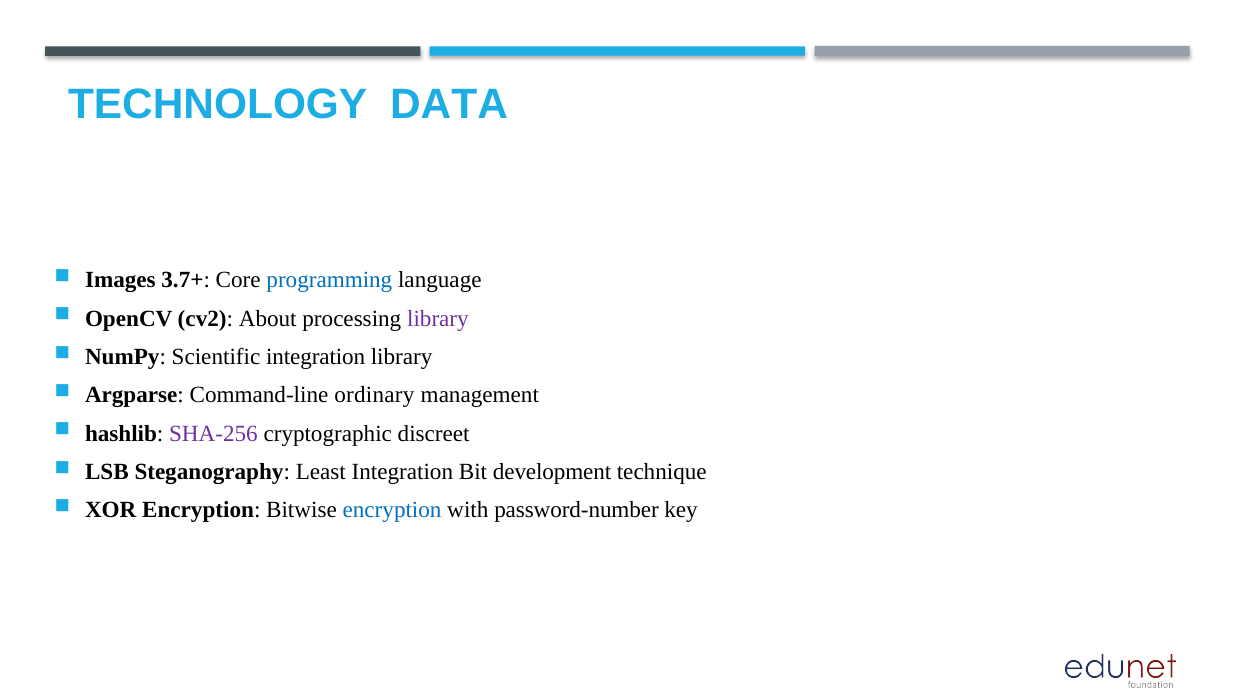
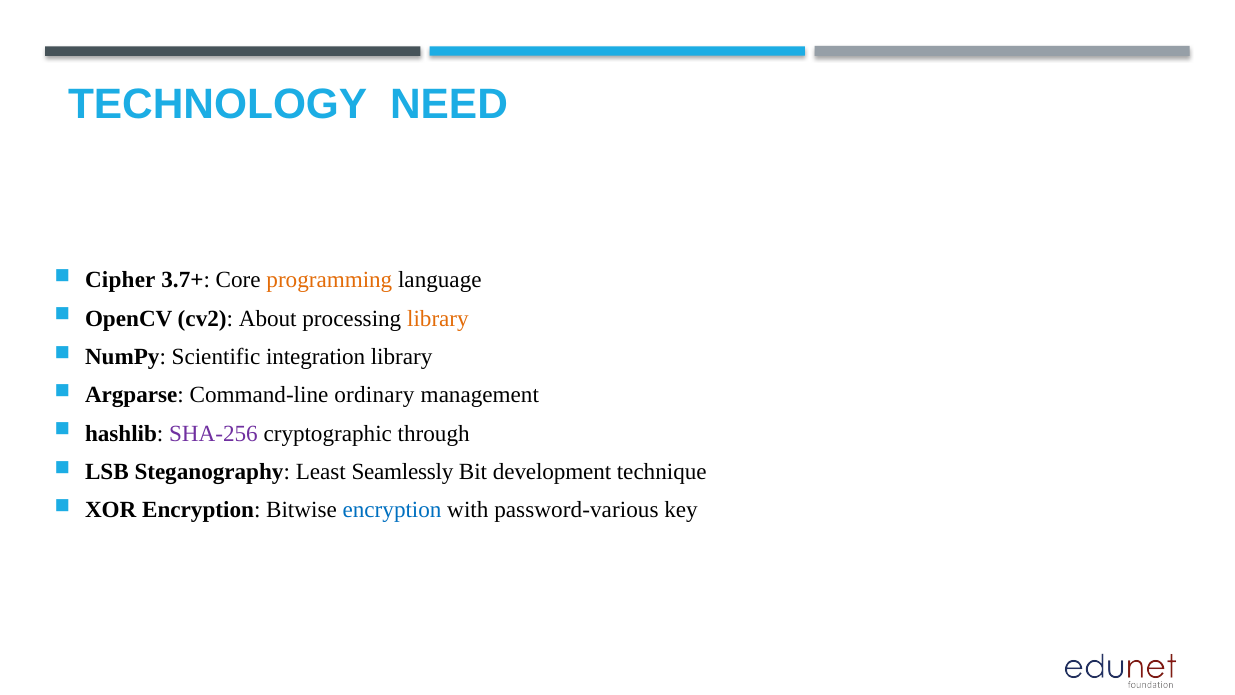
DATA: DATA -> NEED
Images: Images -> Cipher
programming colour: blue -> orange
library at (438, 318) colour: purple -> orange
discreet: discreet -> through
Least Integration: Integration -> Seamlessly
password-number: password-number -> password-various
